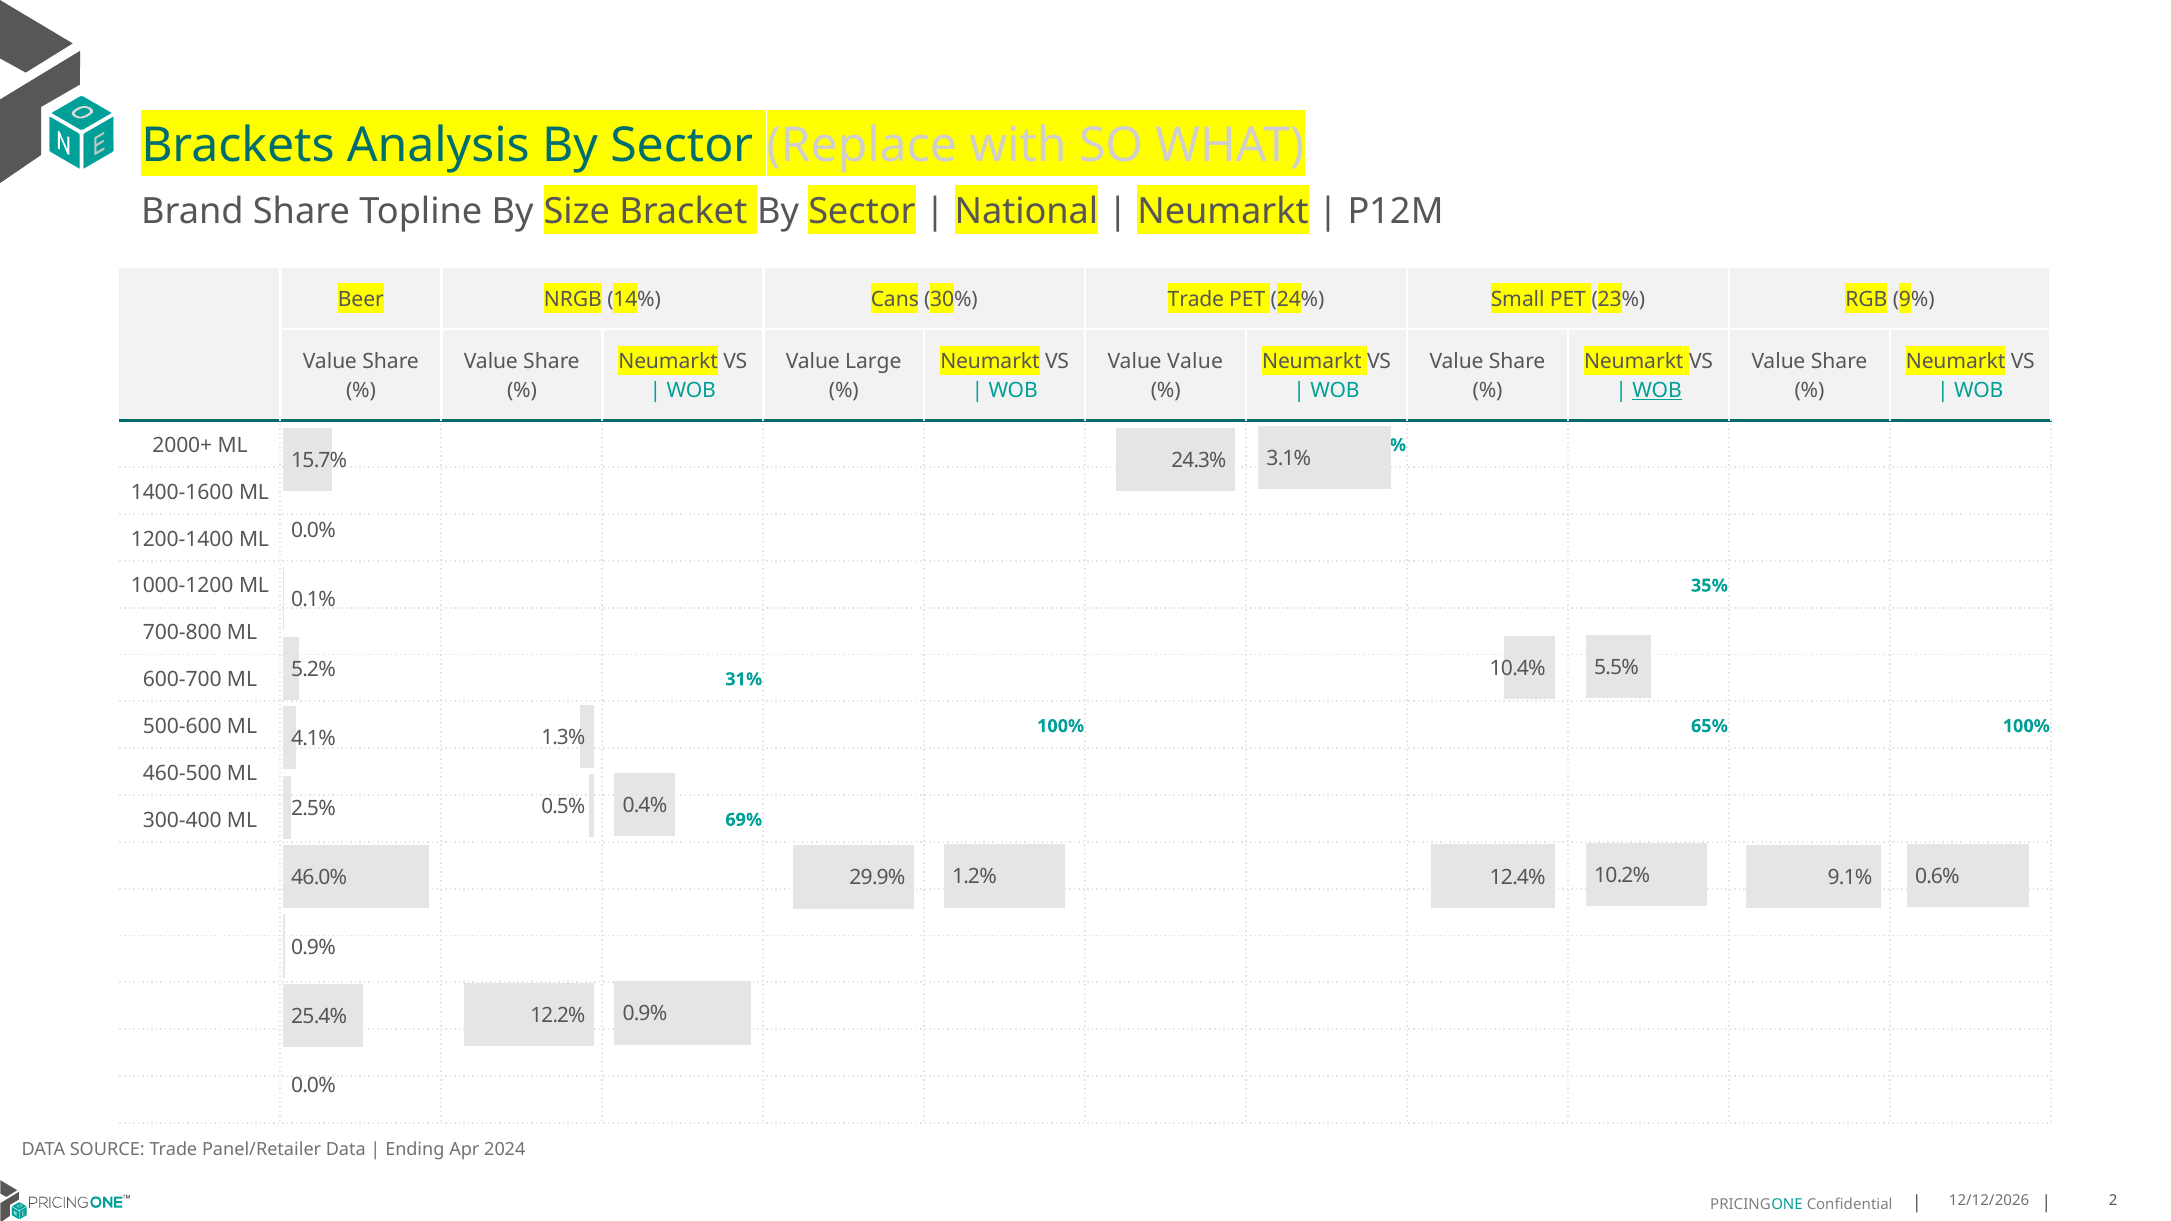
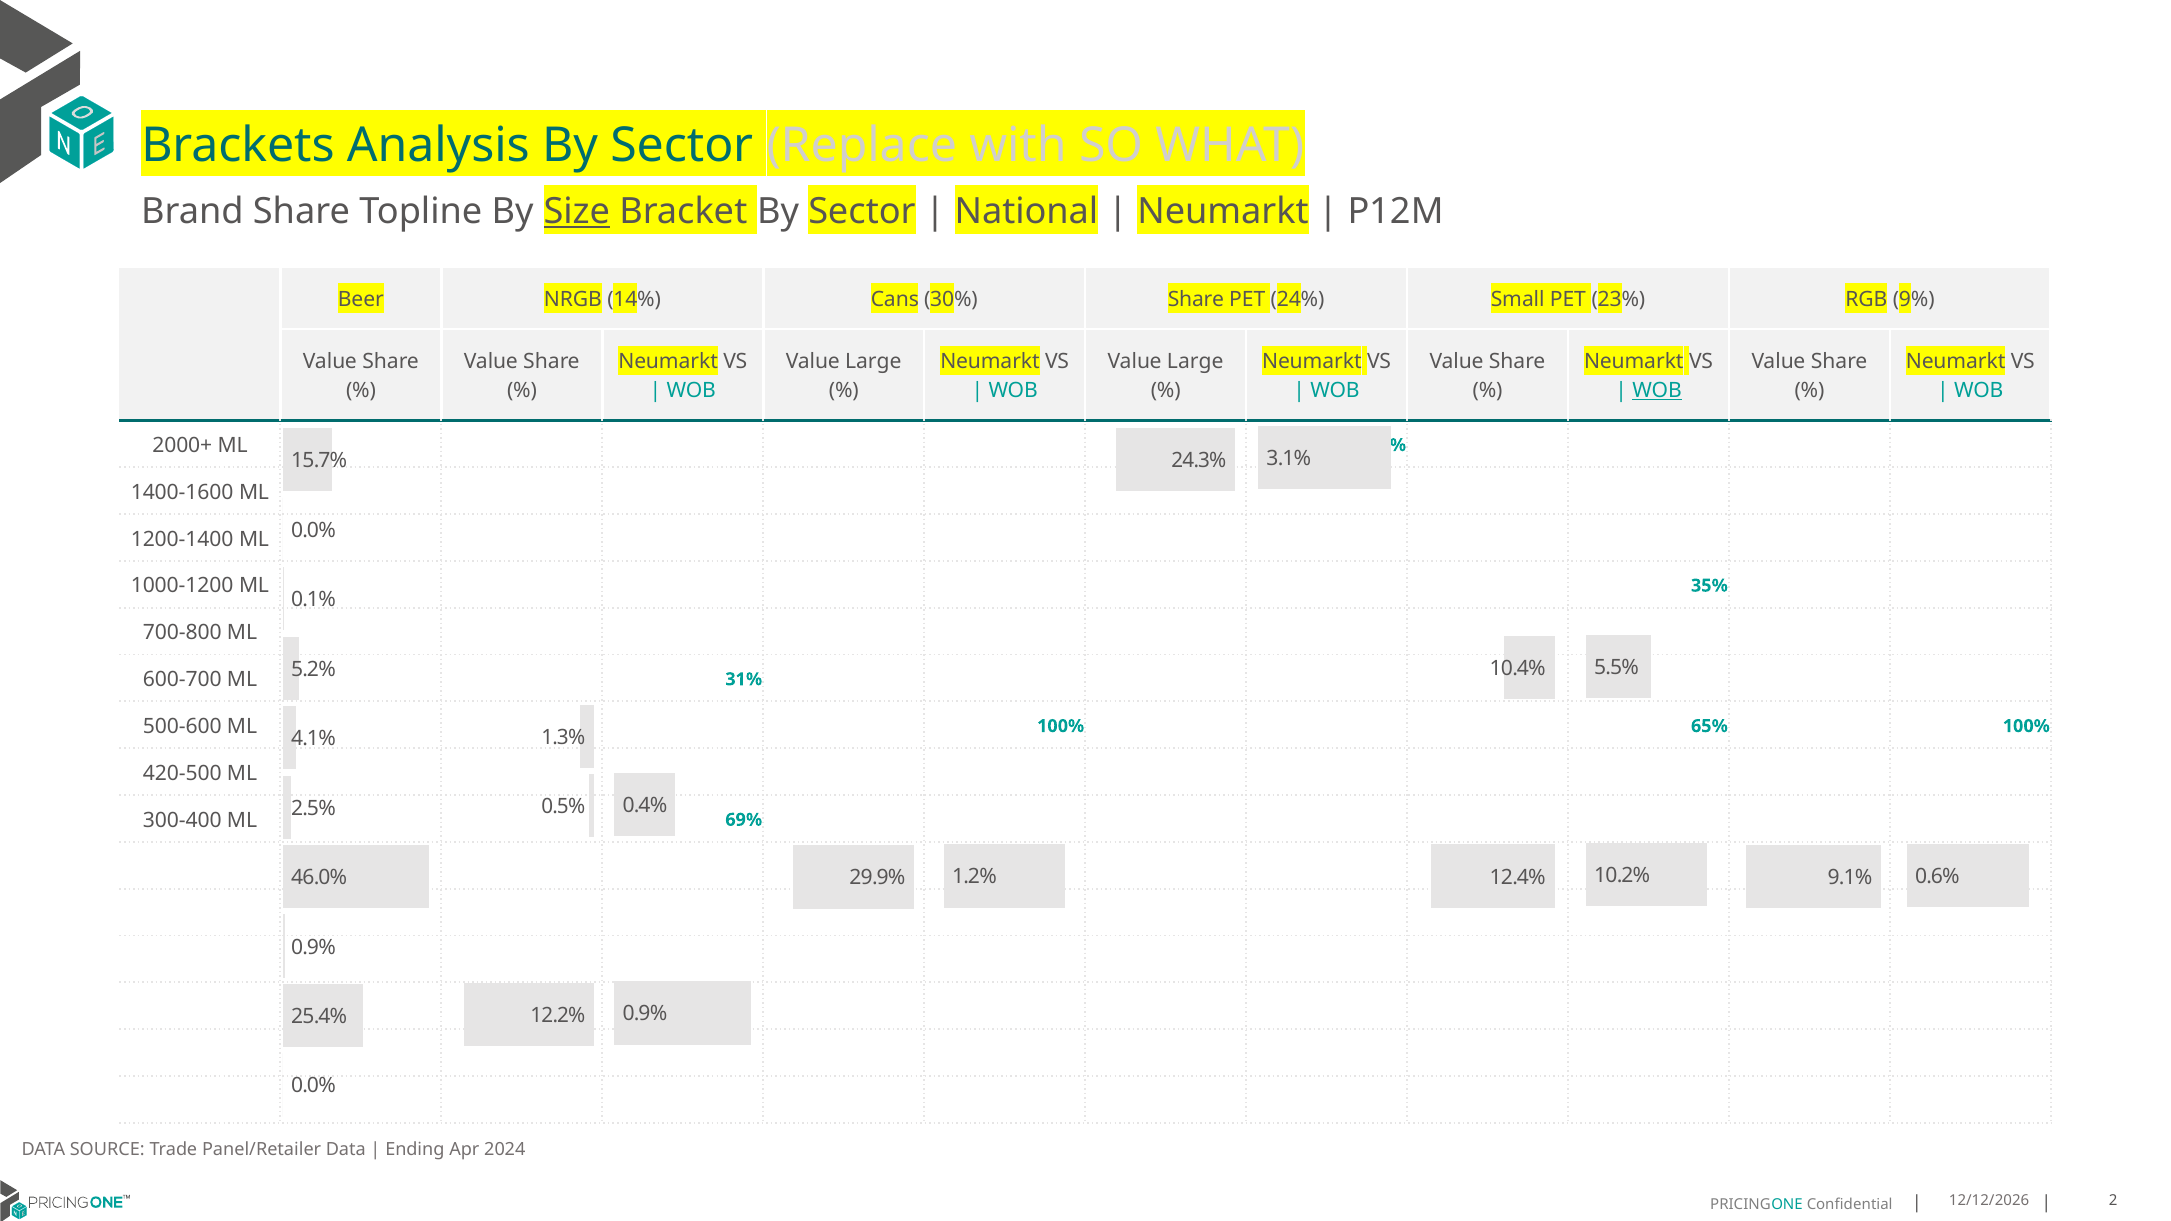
Size underline: none -> present
30% Trade: Trade -> Share
Value at (1195, 362): Value -> Large
460-500: 460-500 -> 420-500
